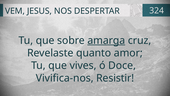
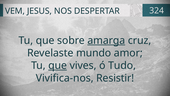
quanto: quanto -> mundo
que at (58, 65) underline: none -> present
Doce: Doce -> Tudo
